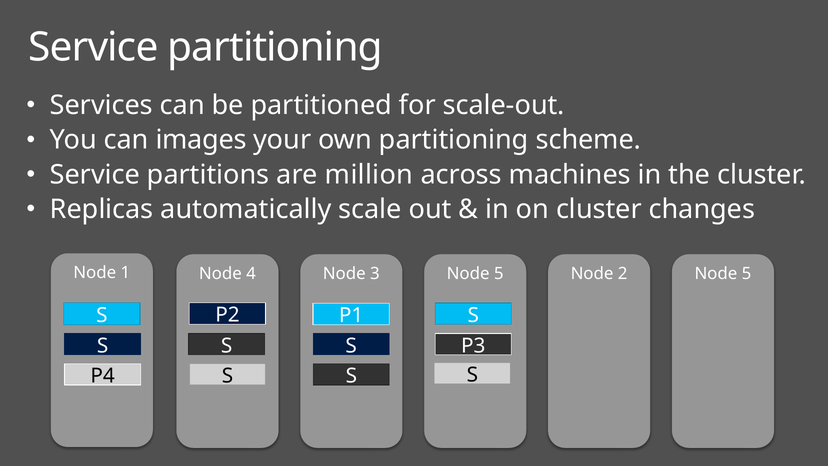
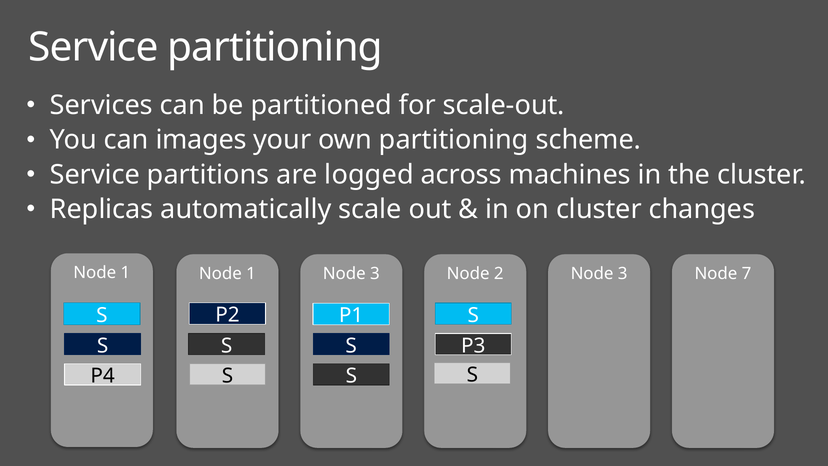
million: million -> logged
4 at (251, 273): 4 -> 1
5 at (499, 273): 5 -> 2
2 at (623, 273): 2 -> 3
3 Node 5: 5 -> 7
